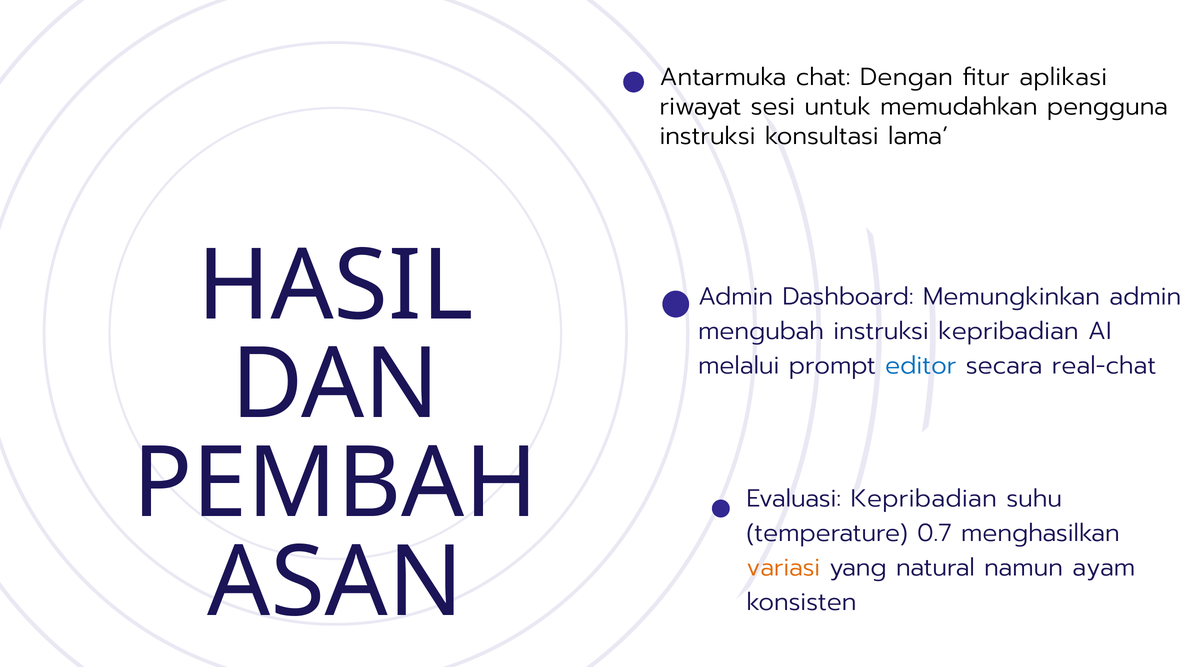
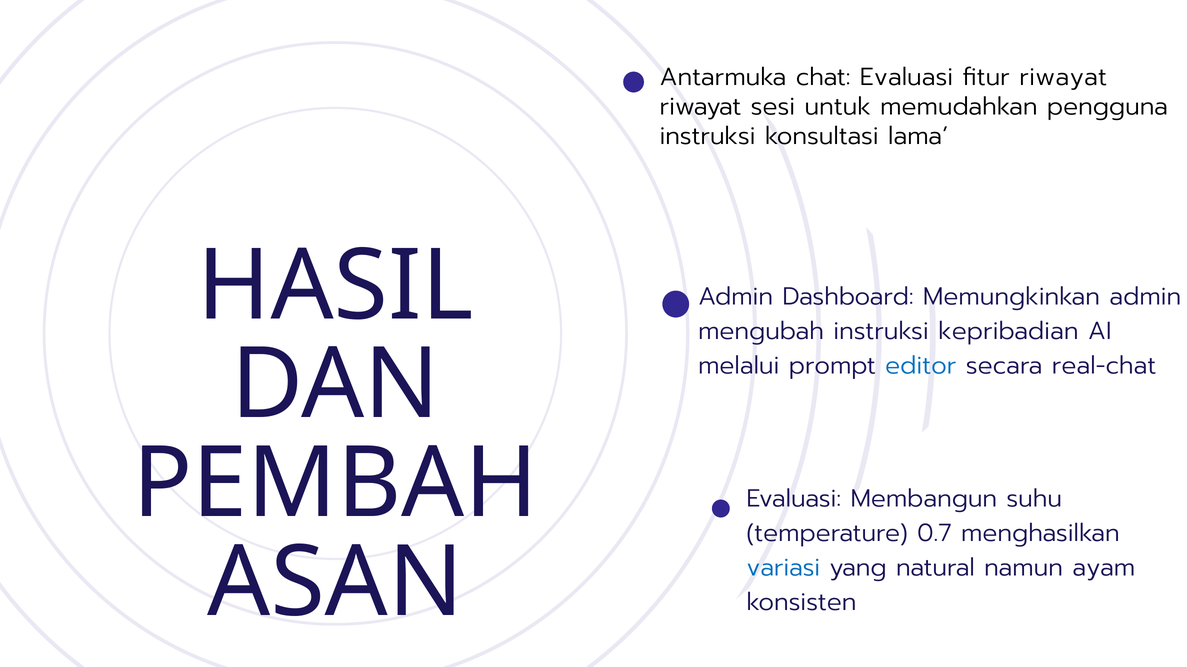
chat Dengan: Dengan -> Evaluasi
fitur aplikasi: aplikasi -> riwayat
Evaluasi Kepribadian: Kepribadian -> Membangun
variasi colour: orange -> blue
